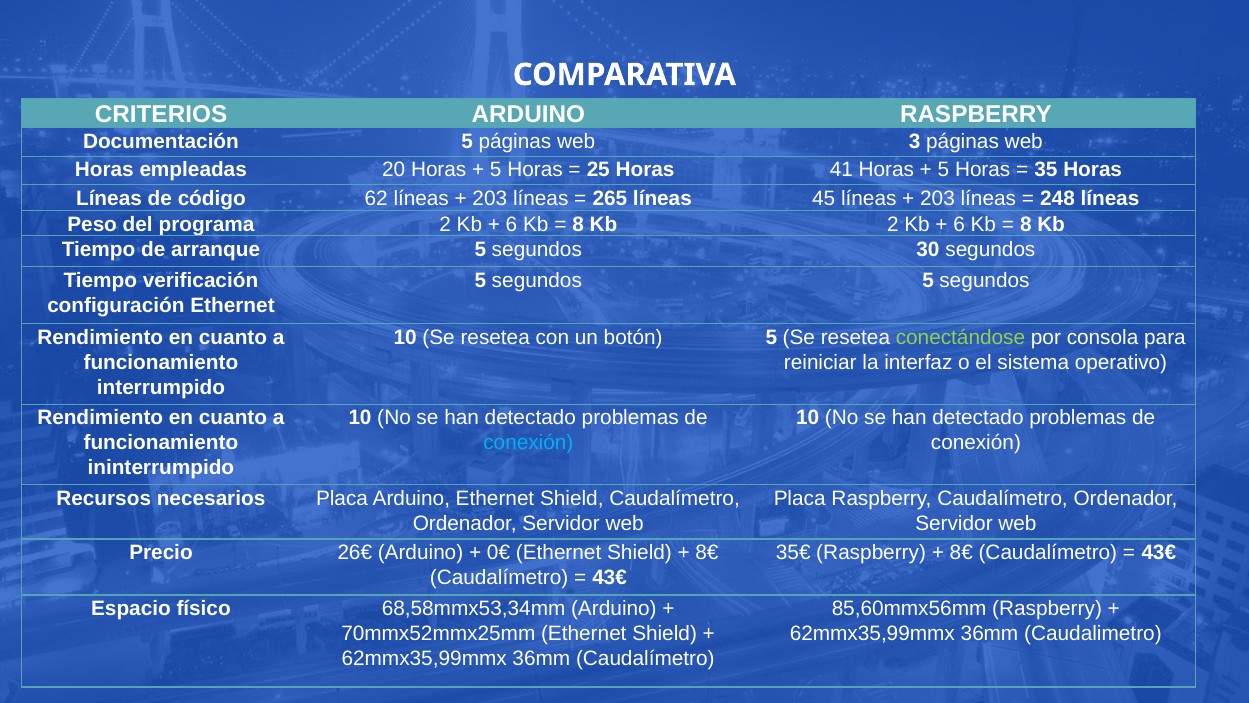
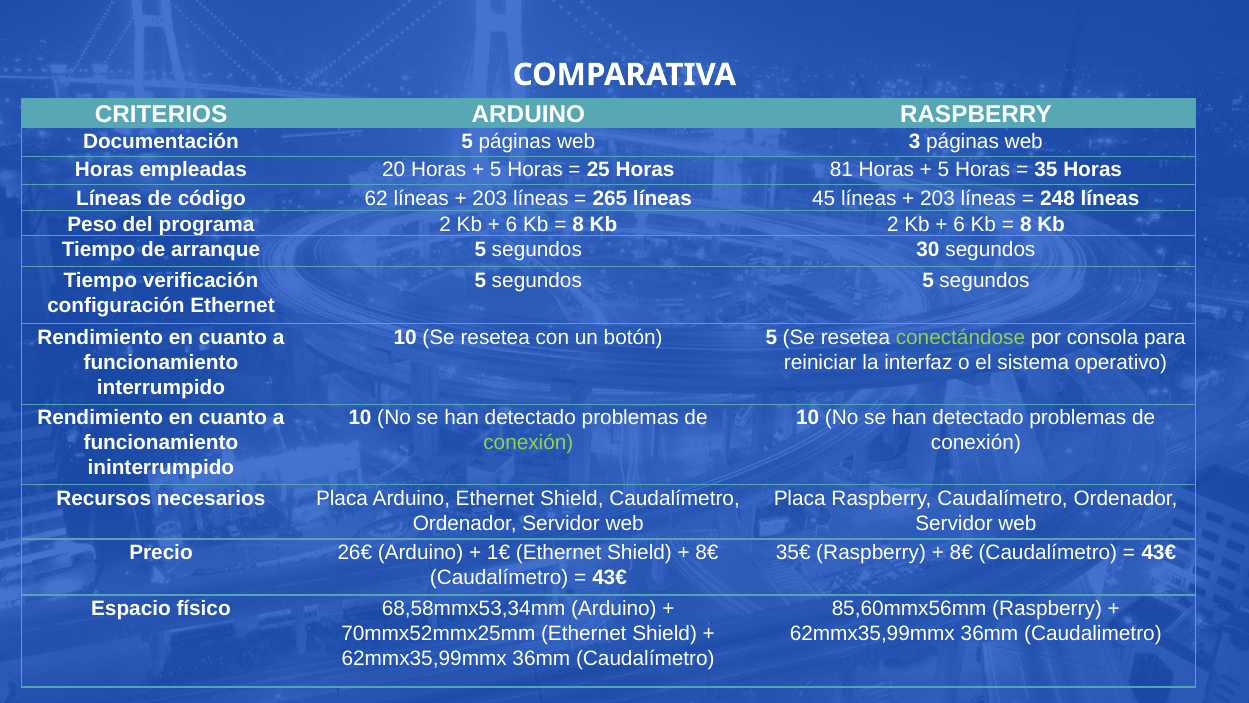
41: 41 -> 81
conexión at (528, 442) colour: light blue -> light green
0€: 0€ -> 1€
